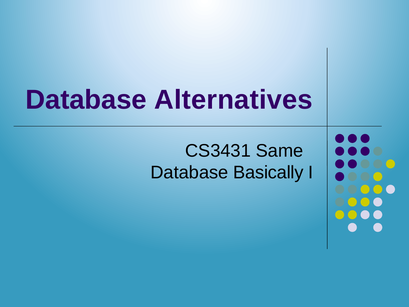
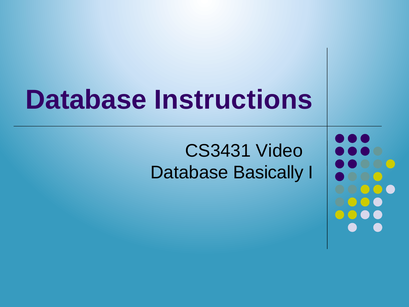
Alternatives: Alternatives -> Instructions
Same: Same -> Video
